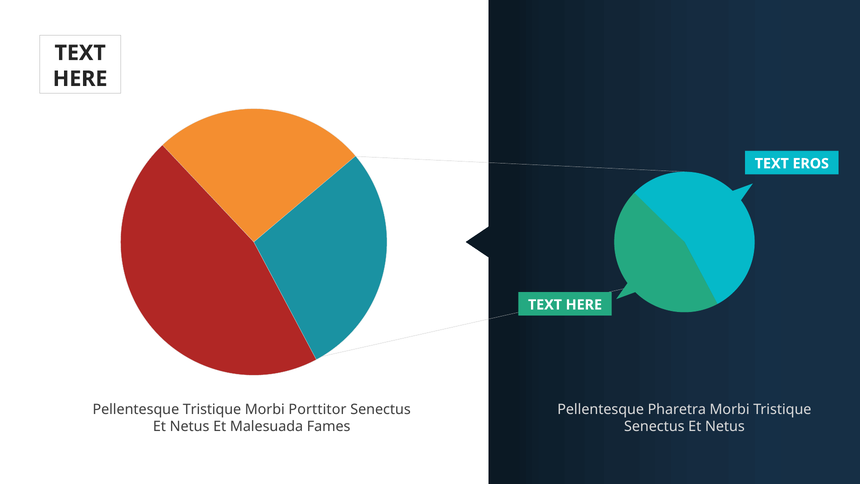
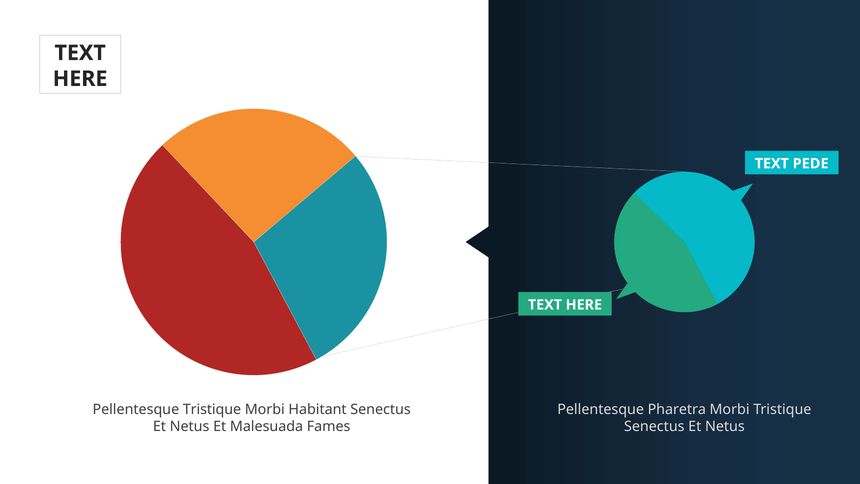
EROS: EROS -> PEDE
Porttitor: Porttitor -> Habitant
